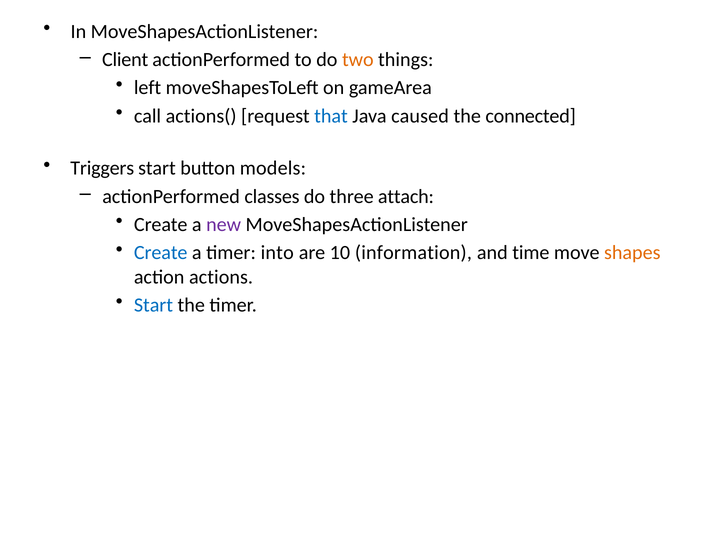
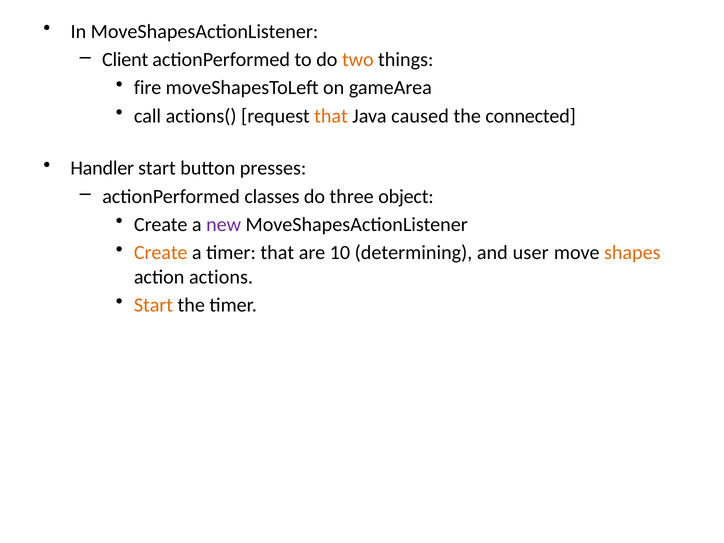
left: left -> fire
that at (331, 116) colour: blue -> orange
Triggers: Triggers -> Handler
models: models -> presses
attach: attach -> object
Create at (161, 253) colour: blue -> orange
timer into: into -> that
information: information -> determining
time: time -> user
Start at (153, 305) colour: blue -> orange
